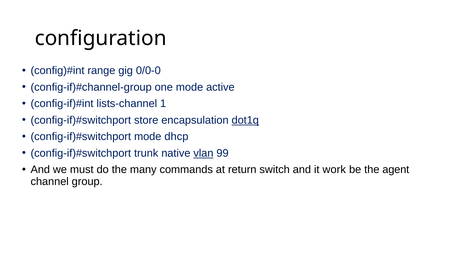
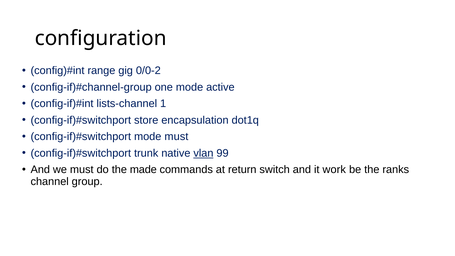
0/0-0: 0/0-0 -> 0/0-2
dot1q underline: present -> none
mode dhcp: dhcp -> must
many: many -> made
agent: agent -> ranks
